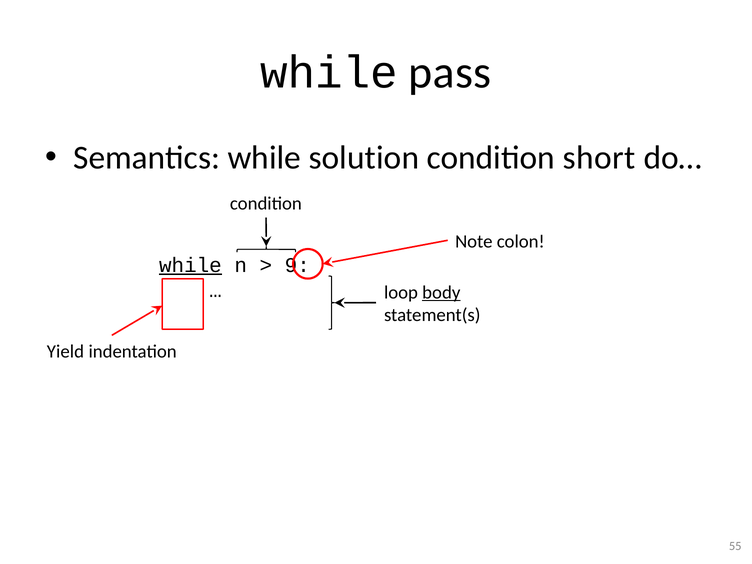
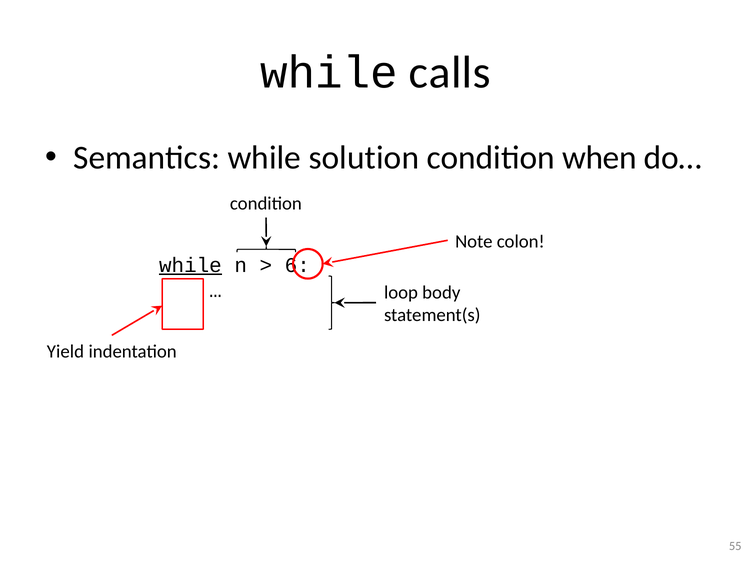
pass: pass -> calls
short: short -> when
9: 9 -> 6
body underline: present -> none
